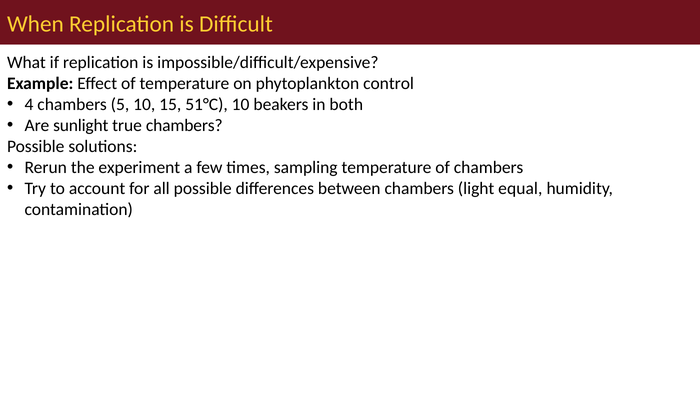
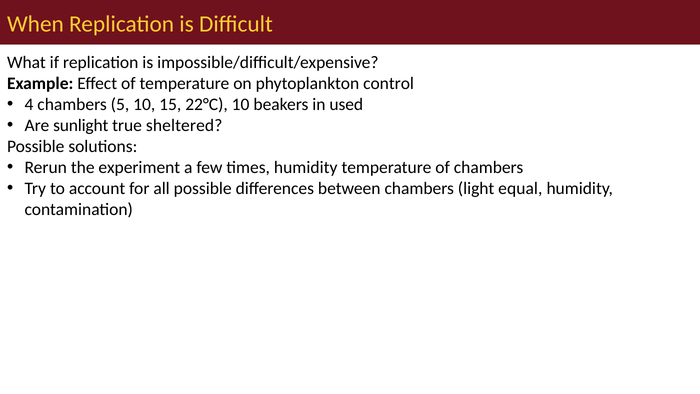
51°C: 51°C -> 22°C
both: both -> used
true chambers: chambers -> sheltered
times sampling: sampling -> humidity
